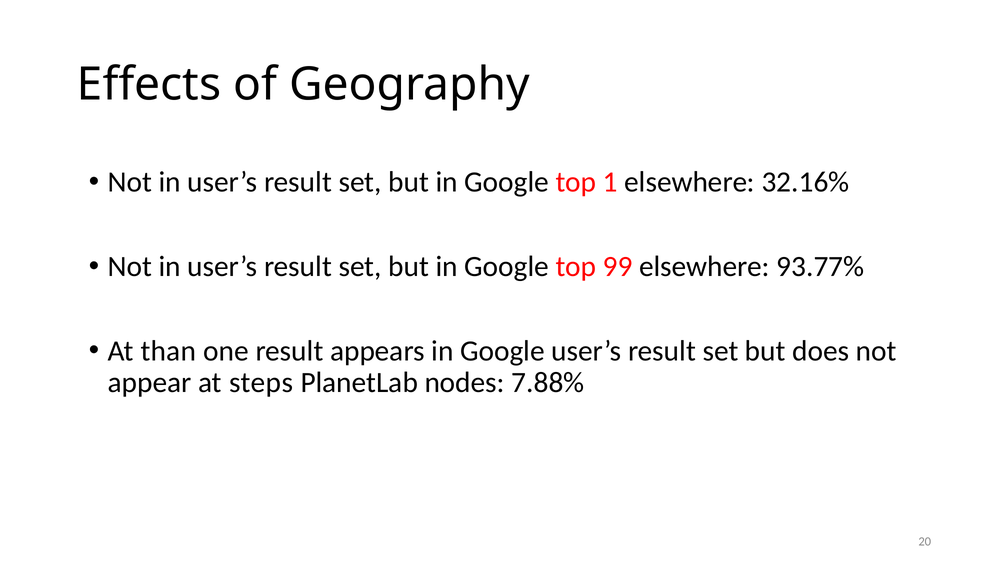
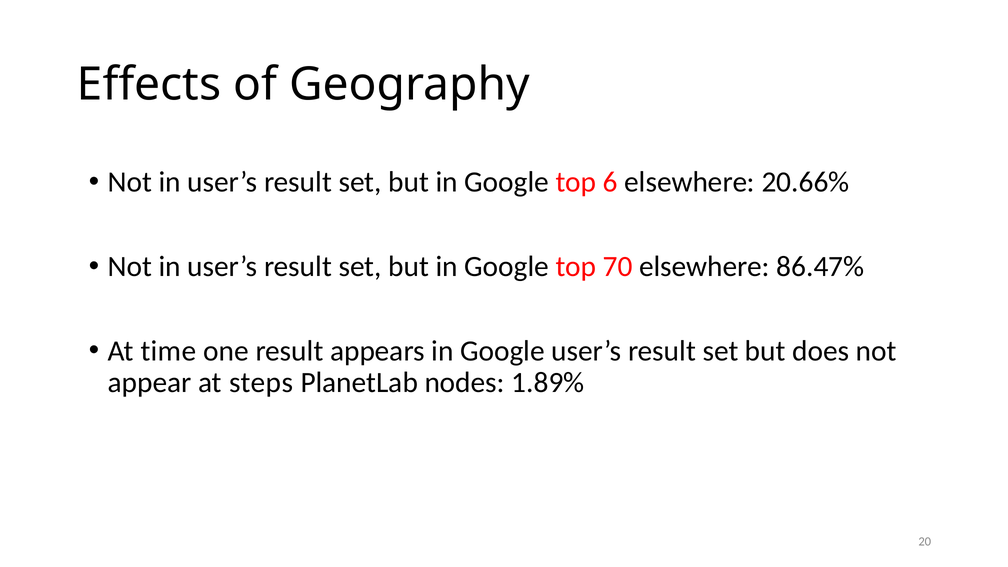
1: 1 -> 6
32.16%: 32.16% -> 20.66%
99: 99 -> 70
93.77%: 93.77% -> 86.47%
than: than -> time
7.88%: 7.88% -> 1.89%
